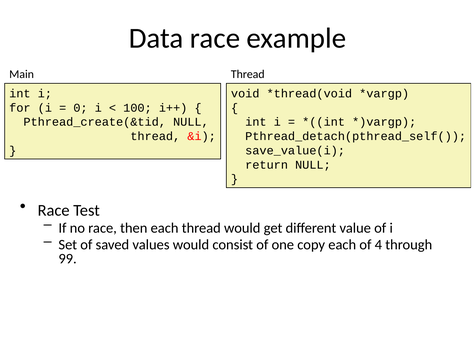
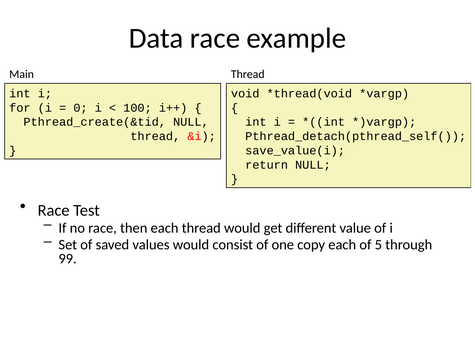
4: 4 -> 5
